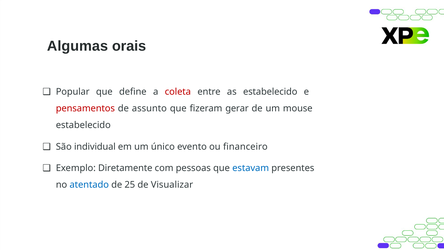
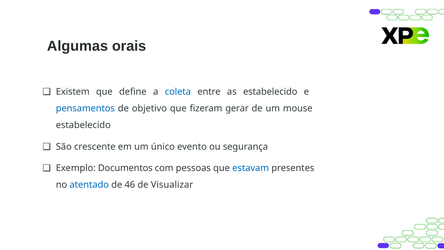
Popular: Popular -> Existem
coleta colour: red -> blue
pensamentos colour: red -> blue
assunto: assunto -> objetivo
individual: individual -> crescente
financeiro: financeiro -> segurança
Diretamente: Diretamente -> Documentos
25: 25 -> 46
